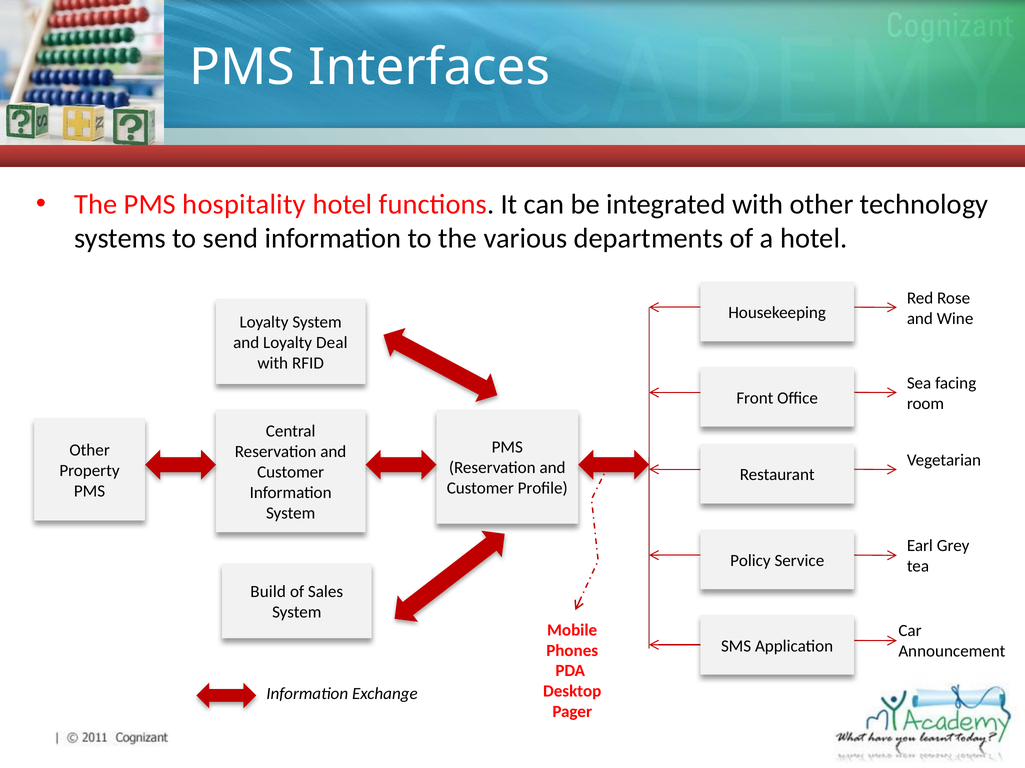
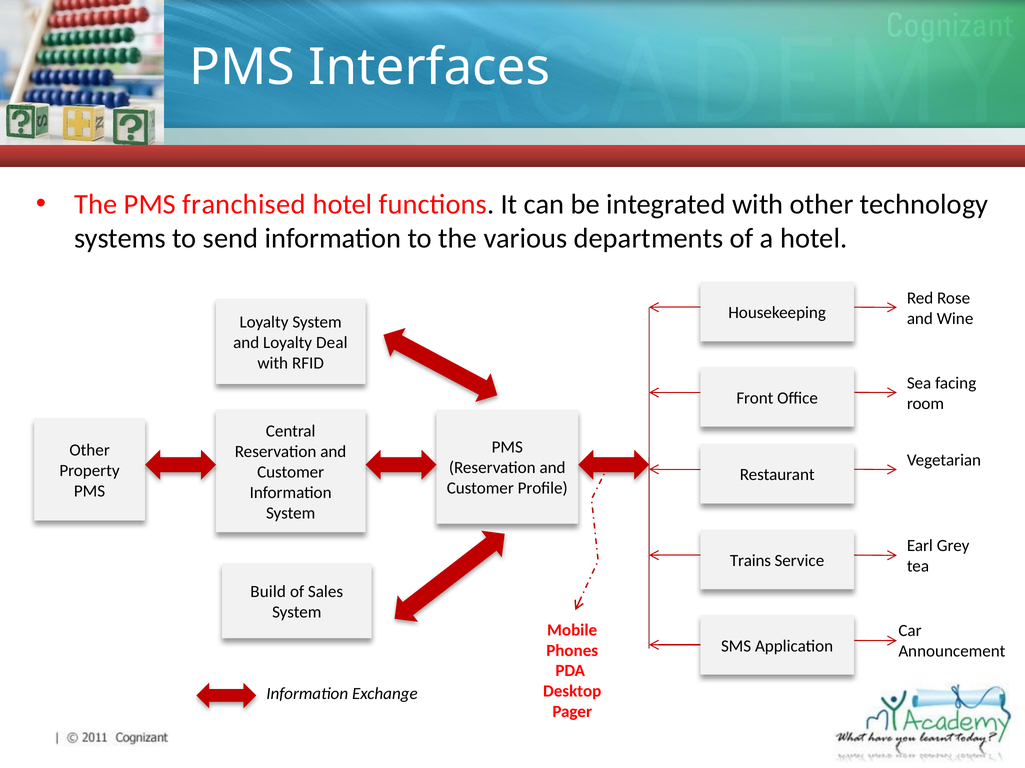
hospitality: hospitality -> franchised
Policy: Policy -> Trains
